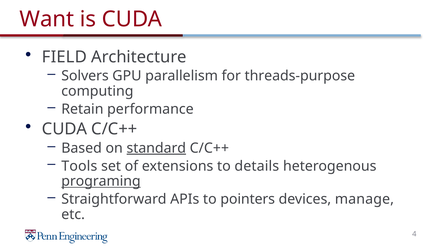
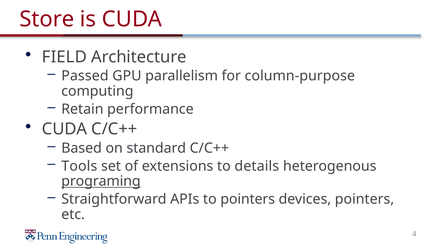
Want: Want -> Store
Solvers: Solvers -> Passed
threads-purpose: threads-purpose -> column-purpose
standard underline: present -> none
devices manage: manage -> pointers
